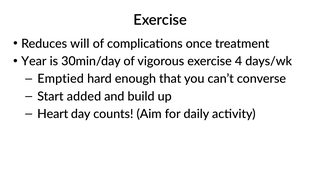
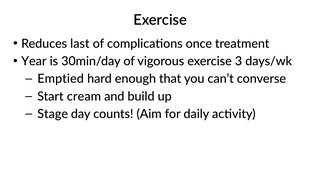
will: will -> last
4: 4 -> 3
added: added -> cream
Heart: Heart -> Stage
